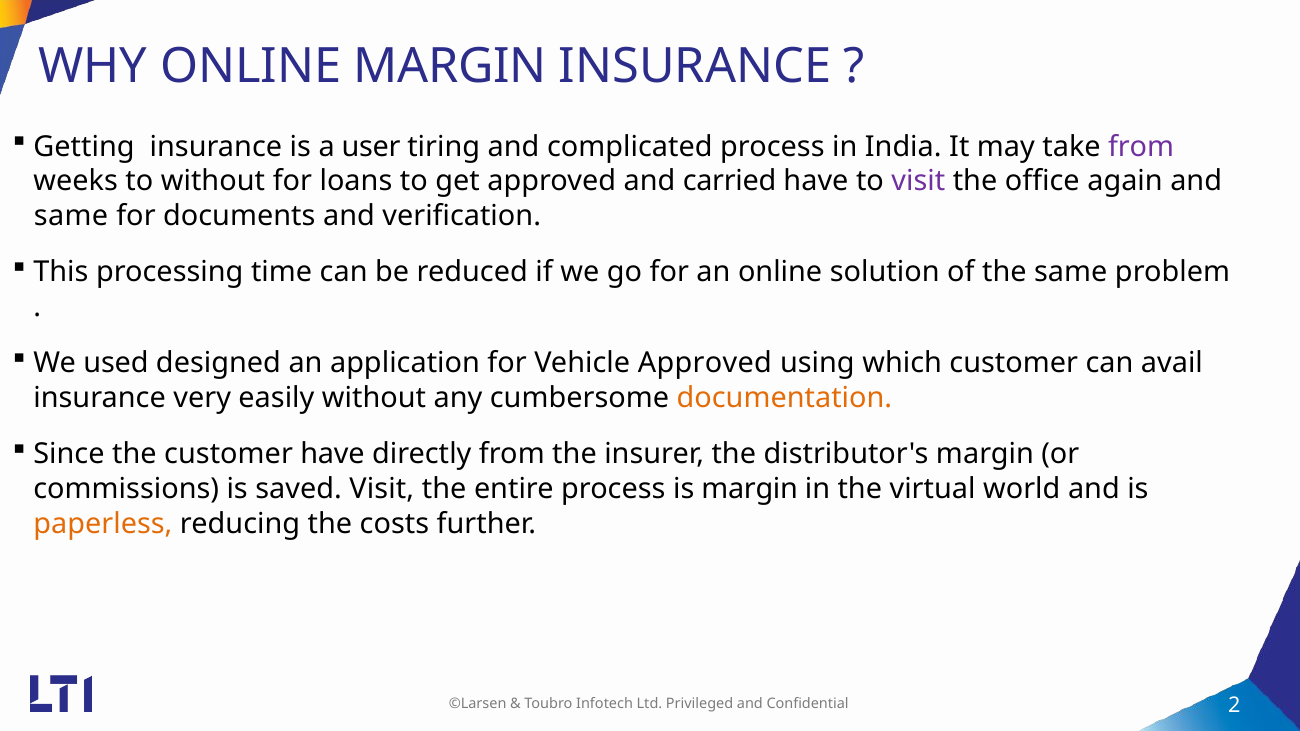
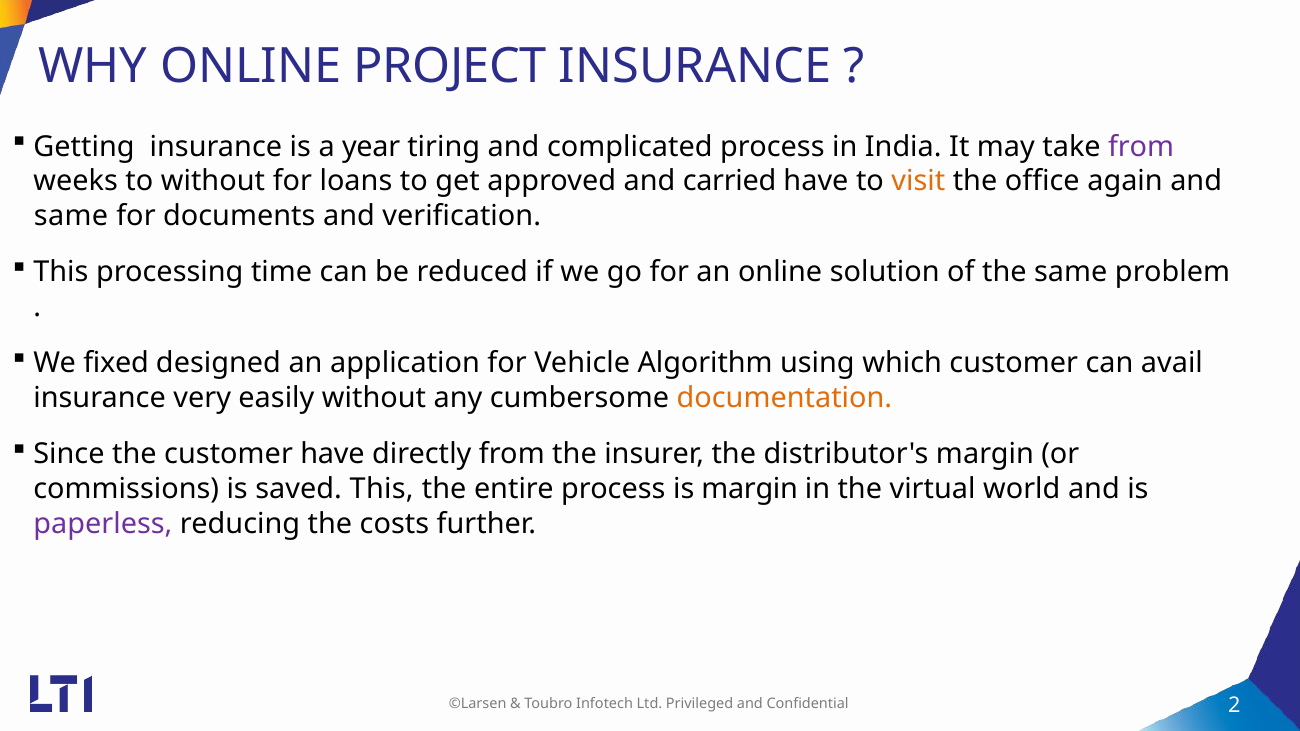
ONLINE MARGIN: MARGIN -> PROJECT
user: user -> year
visit at (918, 181) colour: purple -> orange
used: used -> fixed
Vehicle Approved: Approved -> Algorithm
saved Visit: Visit -> This
paperless colour: orange -> purple
